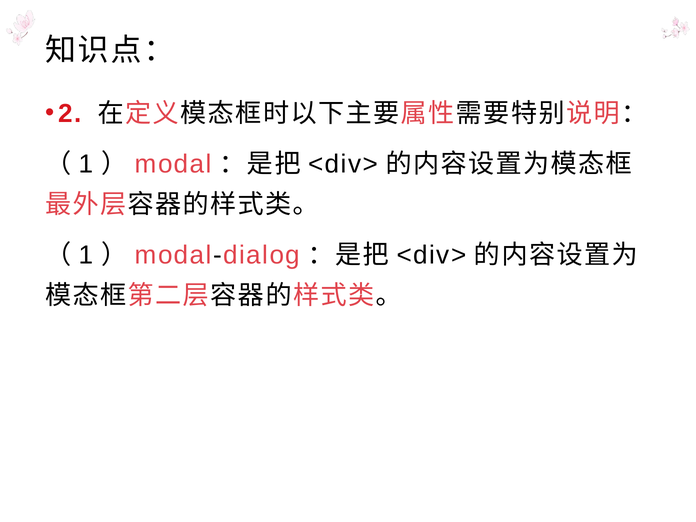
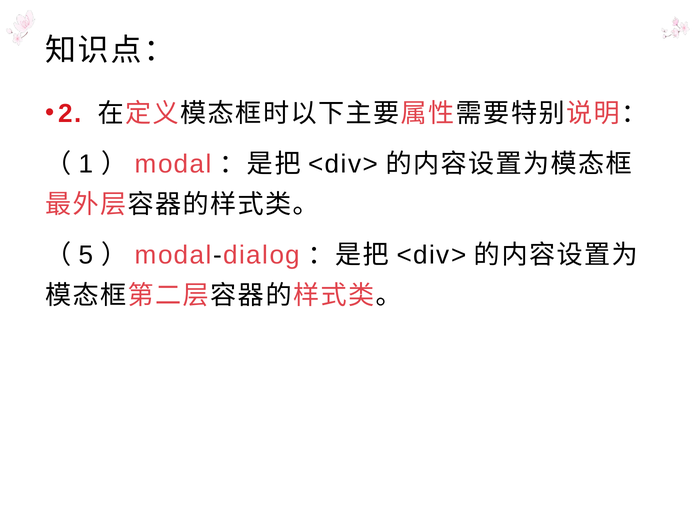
1 at (86, 255): 1 -> 5
